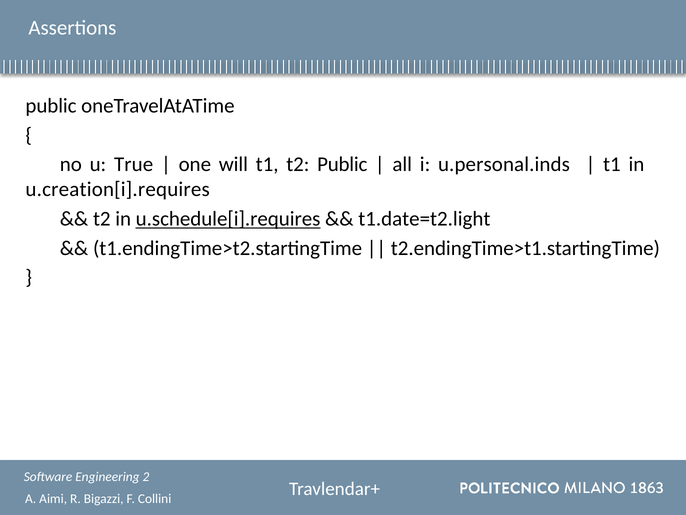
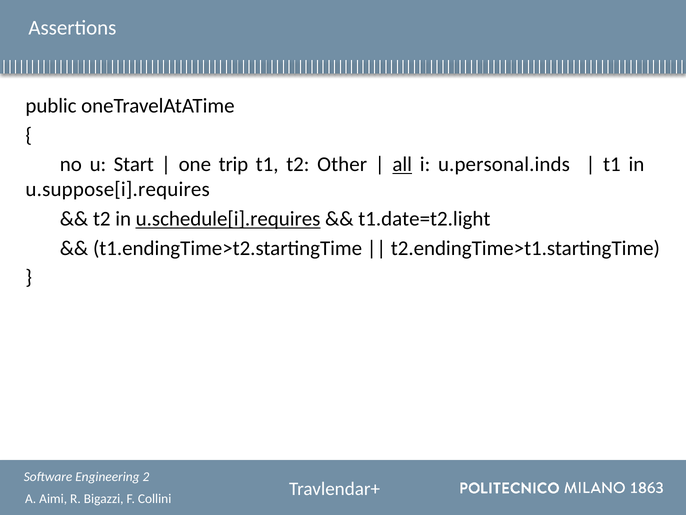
True: True -> Start
will: will -> trip
t2 Public: Public -> Other
all underline: none -> present
u.creation[i].requires: u.creation[i].requires -> u.suppose[i].requires
